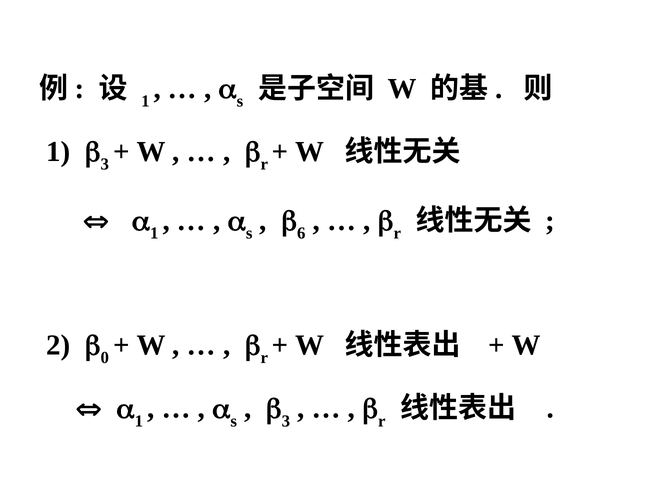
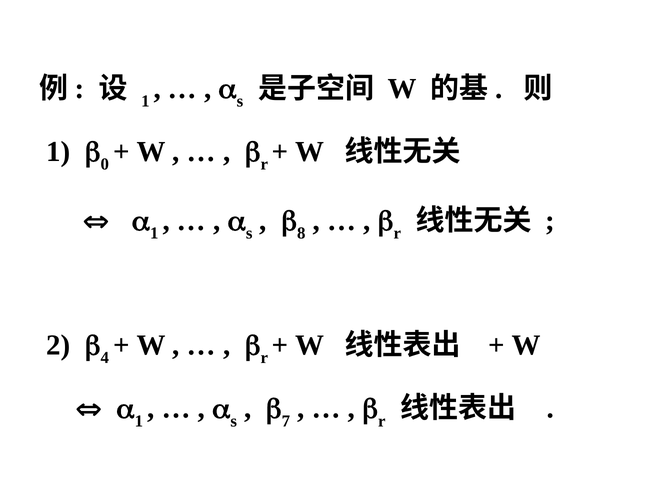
3 at (105, 164): 3 -> 0
6: 6 -> 8
0: 0 -> 4
3 at (286, 420): 3 -> 7
